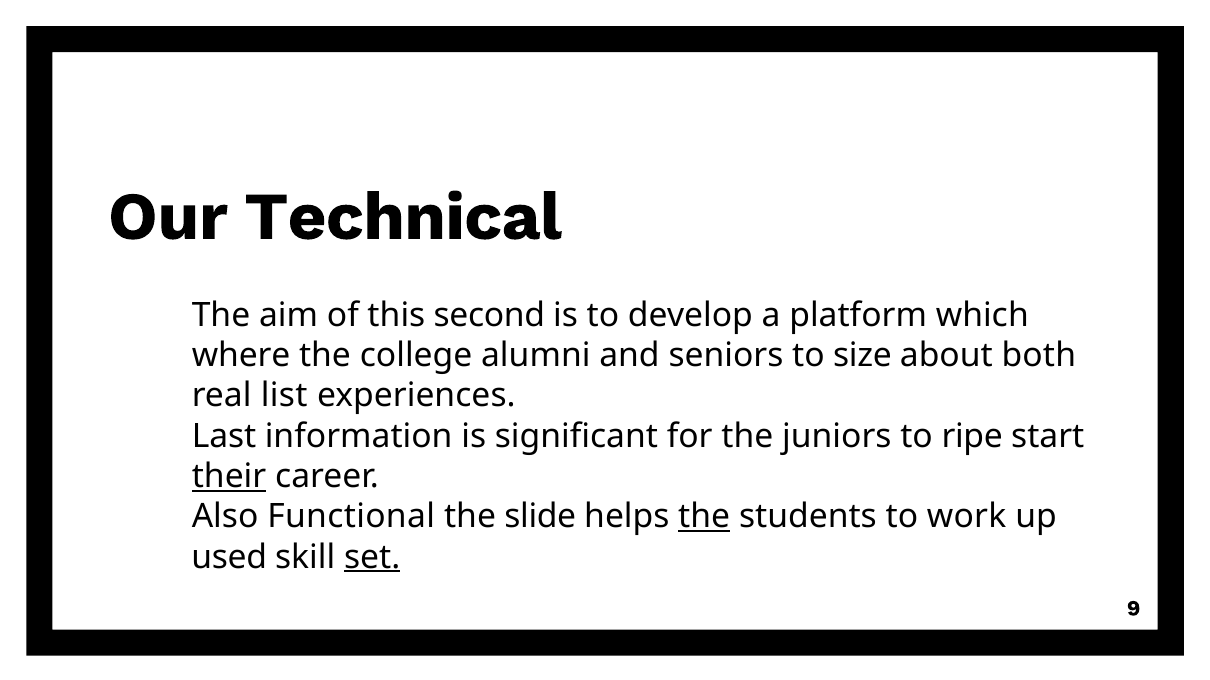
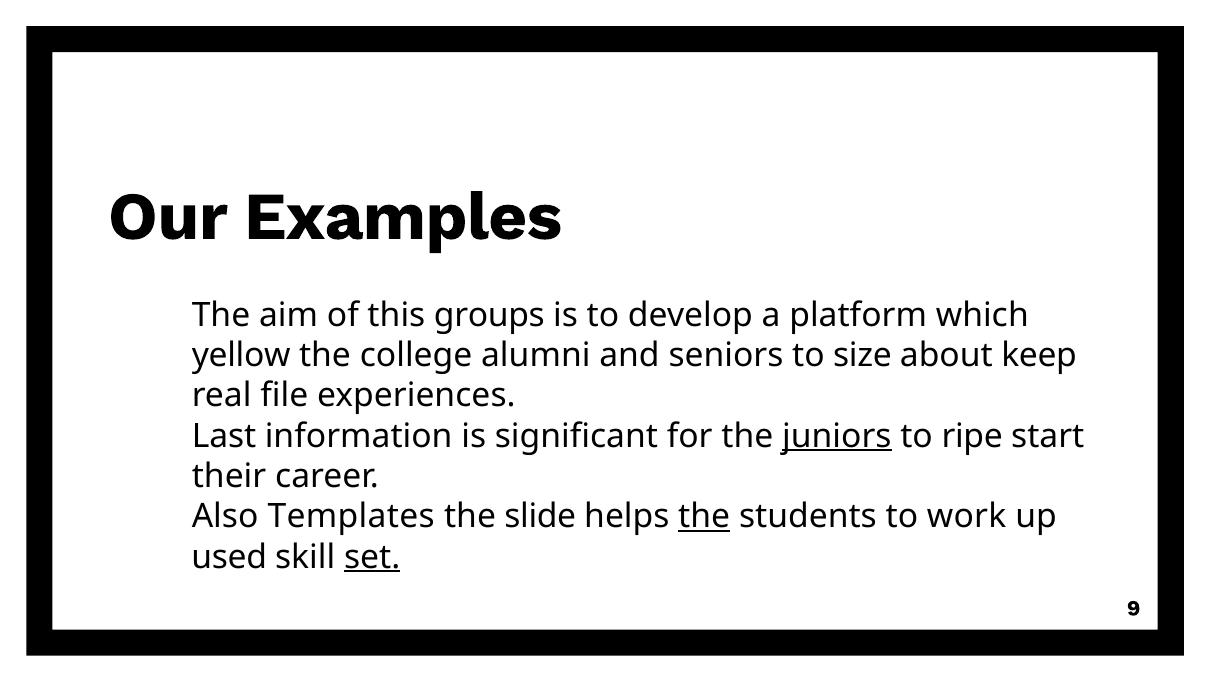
Technical: Technical -> Examples
second: second -> groups
where: where -> yellow
both: both -> keep
list: list -> file
juniors underline: none -> present
their underline: present -> none
Functional: Functional -> Templates
